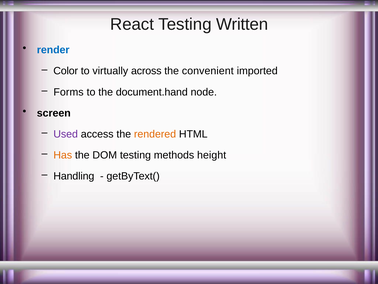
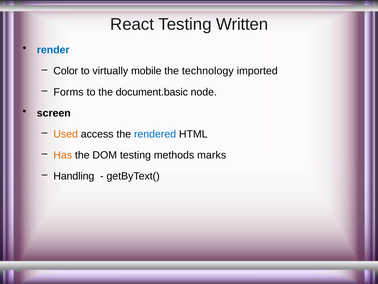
across: across -> mobile
convenient: convenient -> technology
document.hand: document.hand -> document.basic
Used colour: purple -> orange
rendered colour: orange -> blue
height: height -> marks
